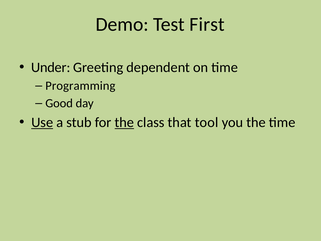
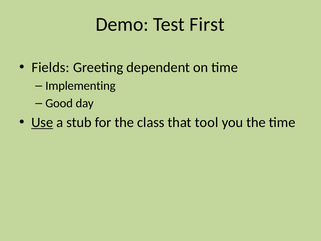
Under: Under -> Fields
Programming: Programming -> Implementing
the at (124, 122) underline: present -> none
